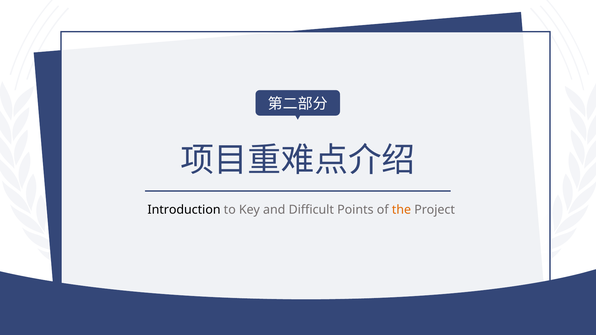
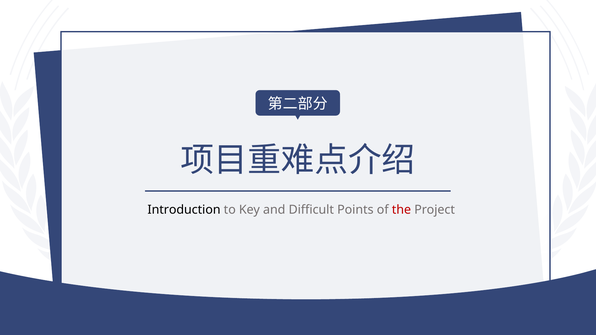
the colour: orange -> red
